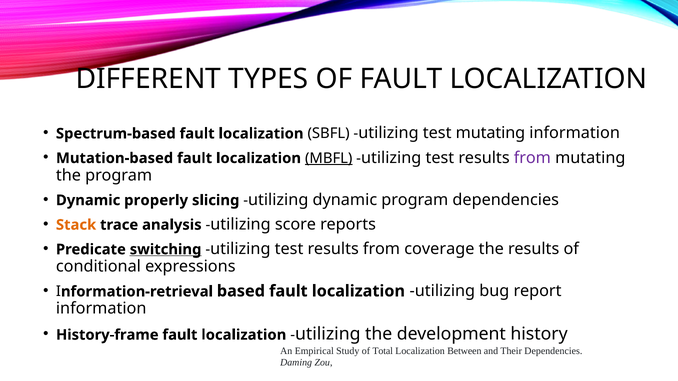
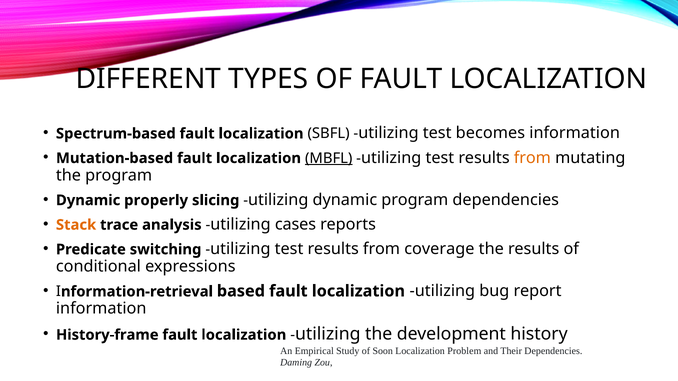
test mutating: mutating -> becomes
from at (532, 158) colour: purple -> orange
score: score -> cases
switching underline: present -> none
Total: Total -> Soon
Between: Between -> Problem
